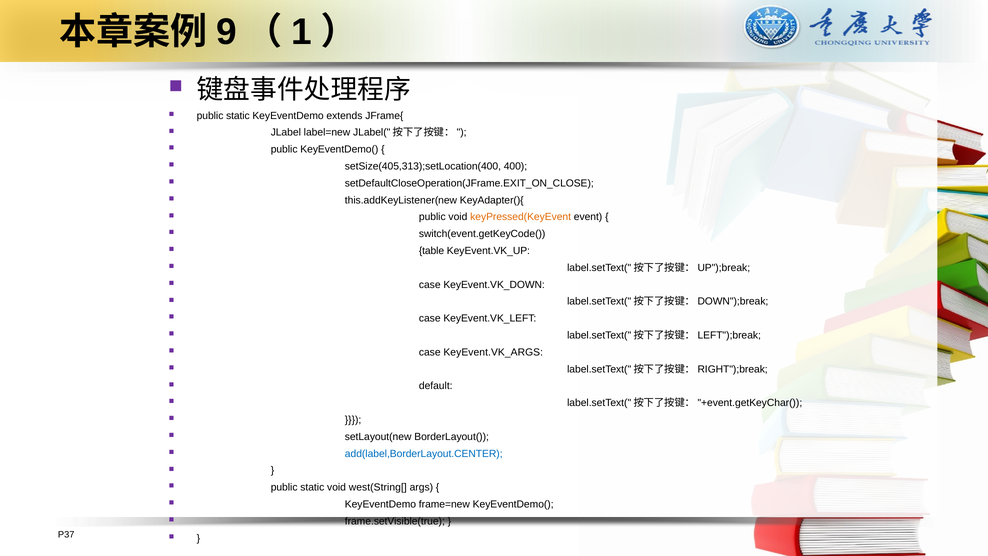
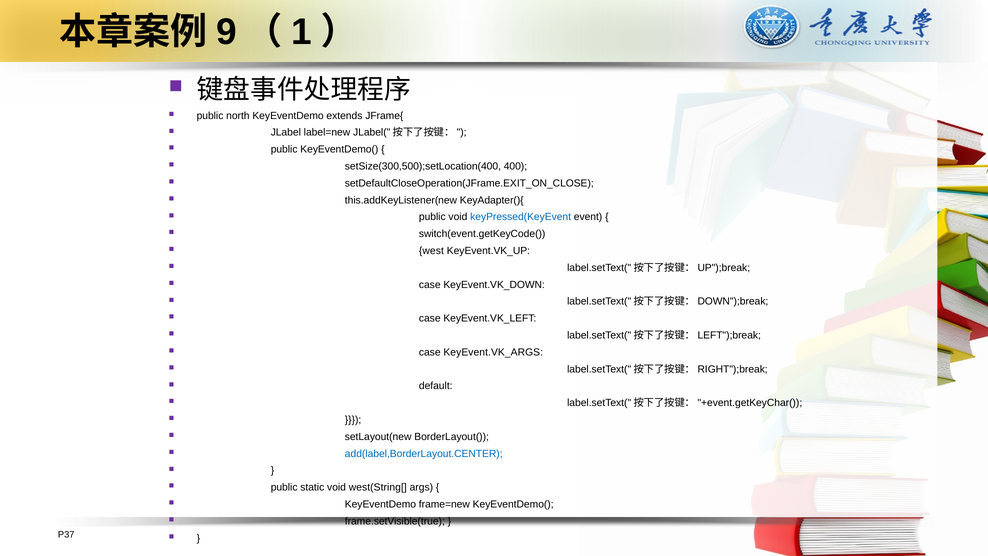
static at (238, 116): static -> north
setSize(405,313);setLocation(400: setSize(405,313);setLocation(400 -> setSize(300,500);setLocation(400
keyPressed(KeyEvent colour: orange -> blue
table: table -> west
